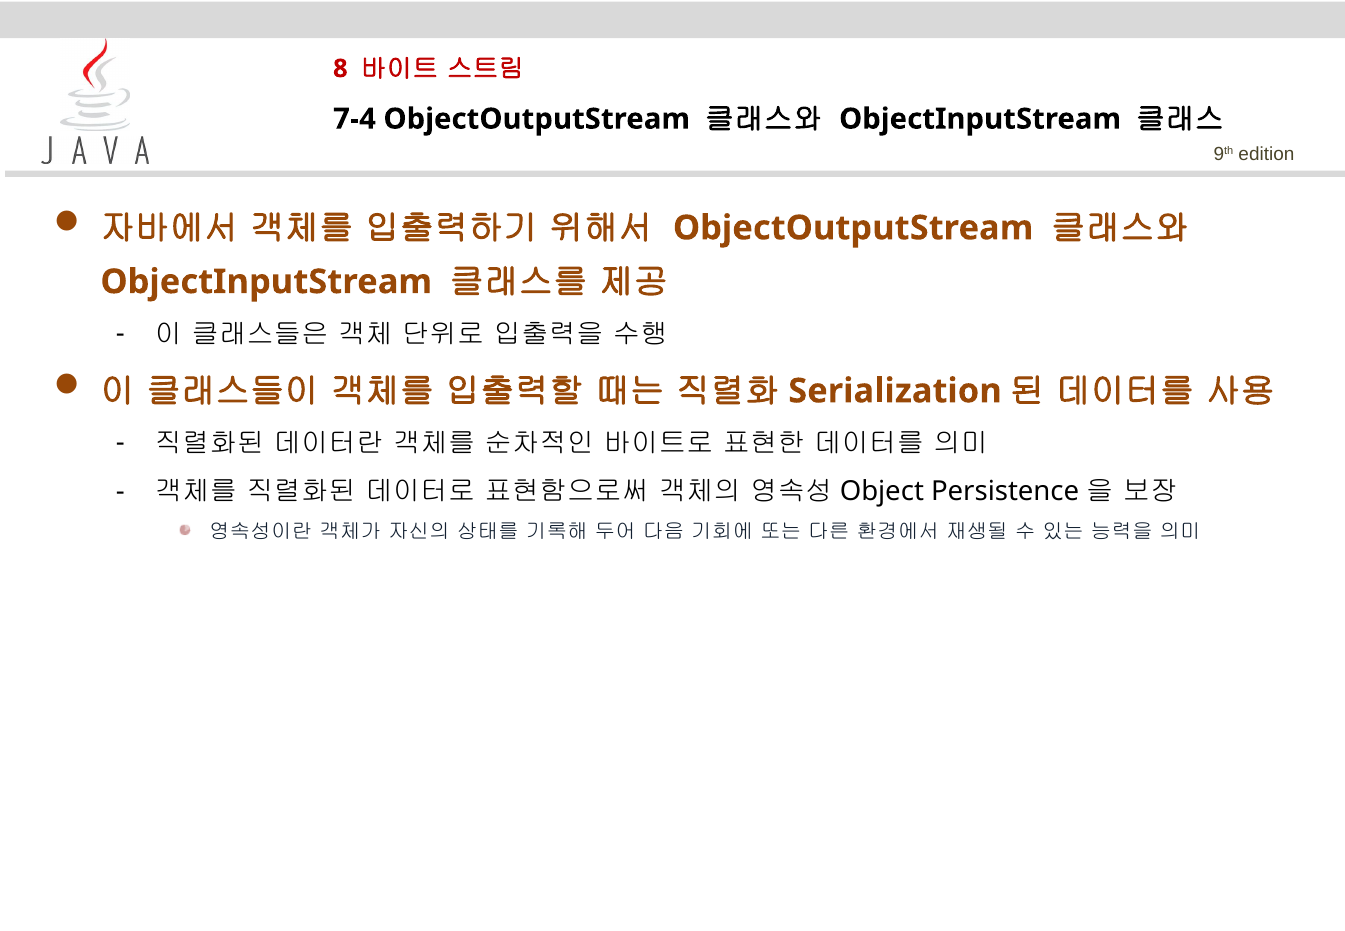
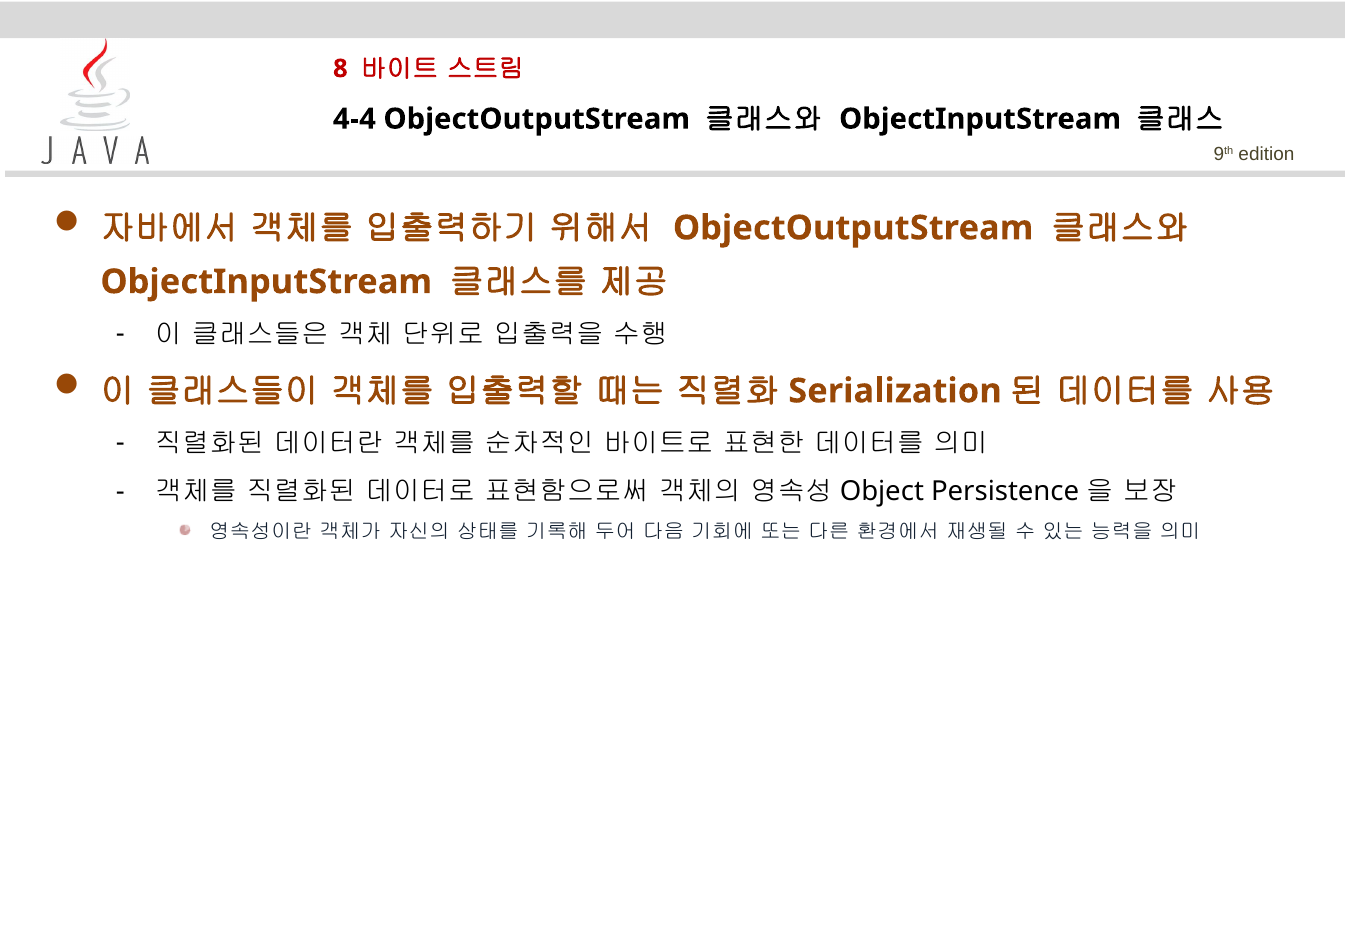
7-4: 7-4 -> 4-4
